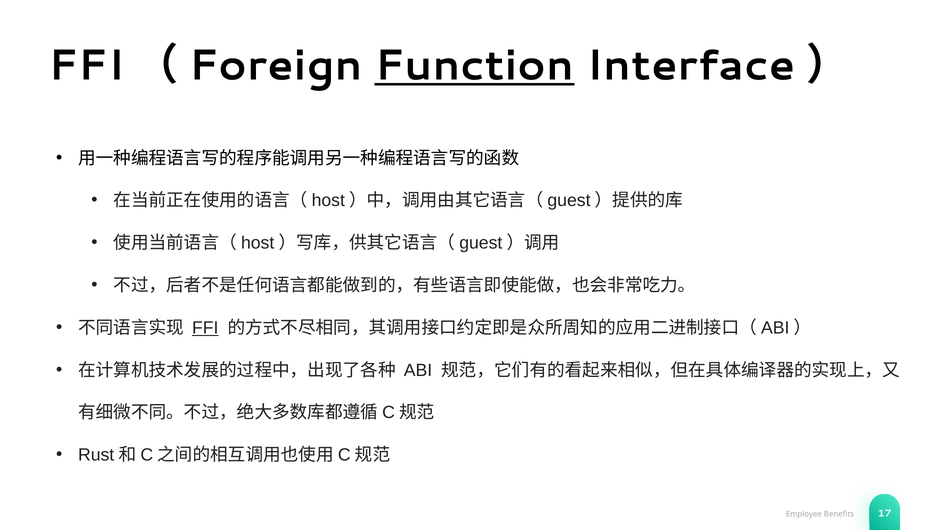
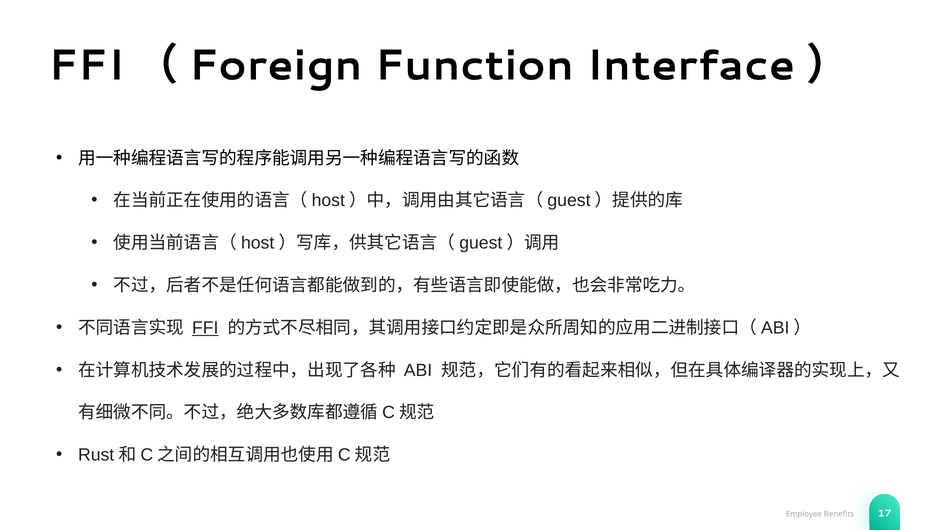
Function underline: present -> none
